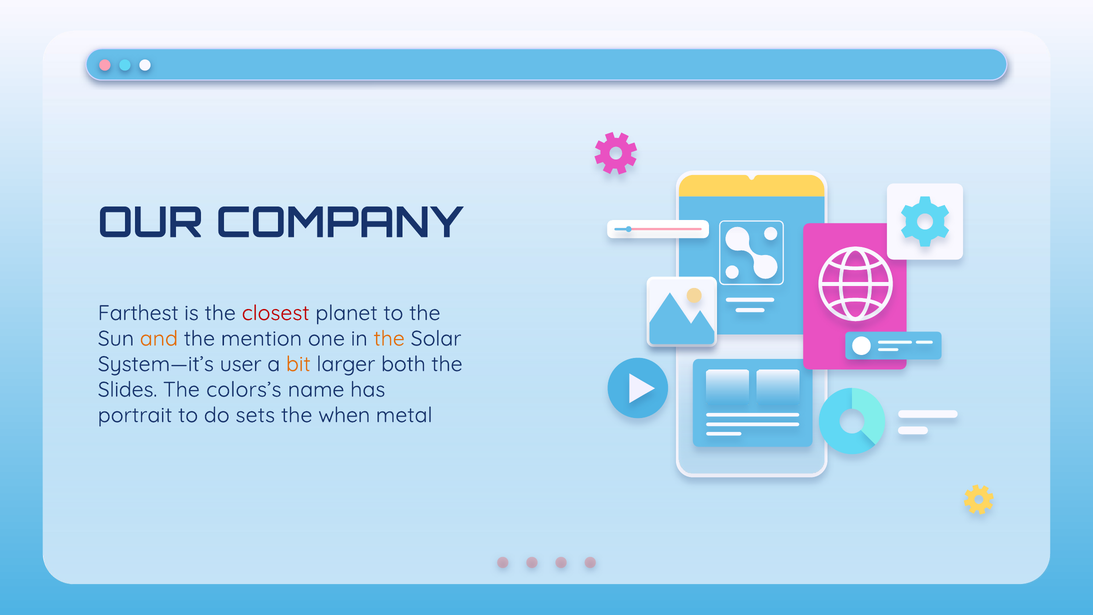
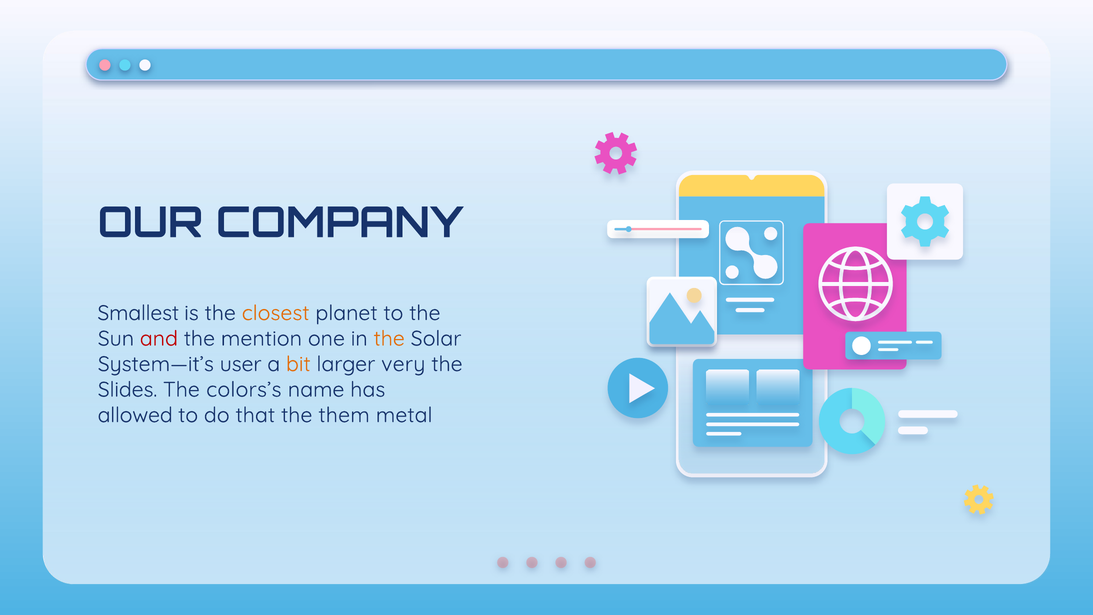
Farthest: Farthest -> Smallest
closest colour: red -> orange
and colour: orange -> red
both: both -> very
portrait: portrait -> allowed
sets: sets -> that
when: when -> them
